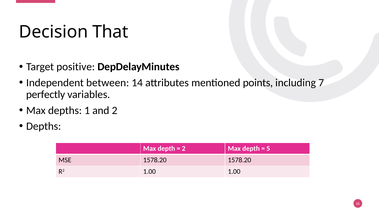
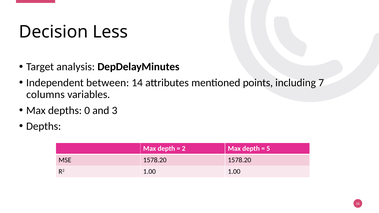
That: That -> Less
positive: positive -> analysis
perfectly: perfectly -> columns
1: 1 -> 0
and 2: 2 -> 3
